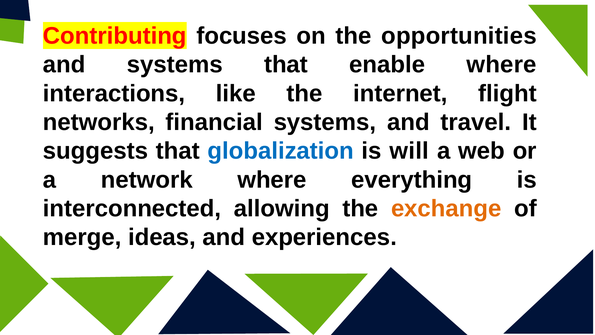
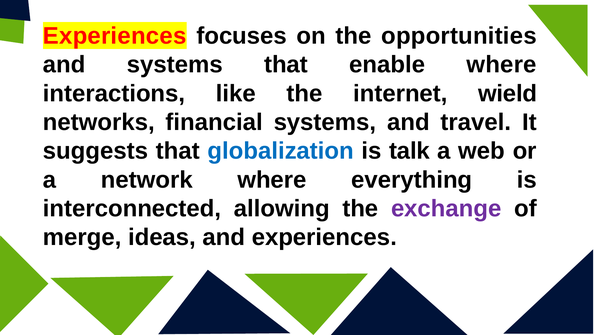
Contributing at (115, 36): Contributing -> Experiences
flight: flight -> wield
will: will -> talk
exchange colour: orange -> purple
